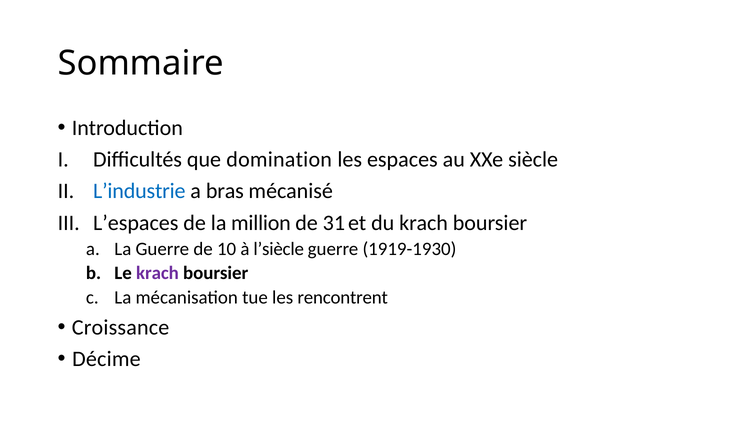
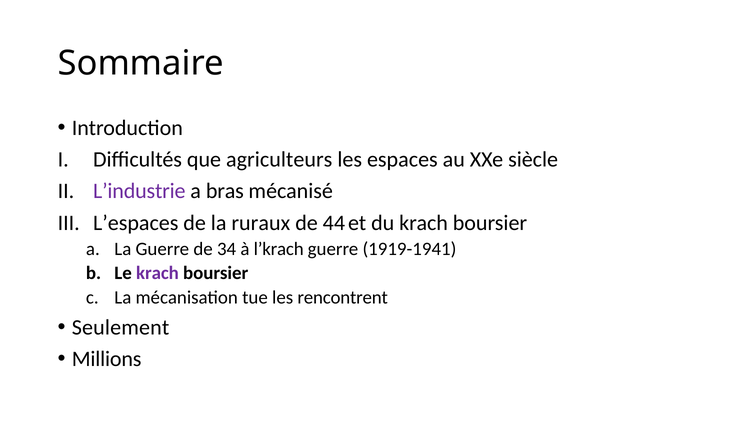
domination: domination -> agriculteurs
L’industrie colour: blue -> purple
million: million -> ruraux
31: 31 -> 44
10: 10 -> 34
l’siècle: l’siècle -> l’krach
1919-1930: 1919-1930 -> 1919-1941
Croissance: Croissance -> Seulement
Décime: Décime -> Millions
